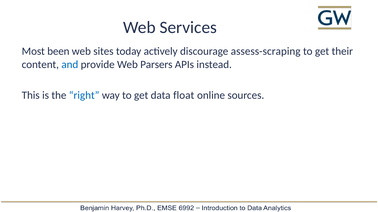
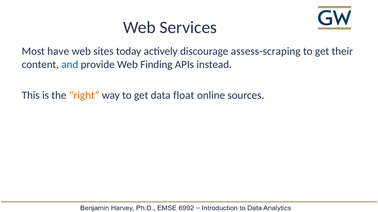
been: been -> have
Parsers: Parsers -> Finding
right colour: blue -> orange
